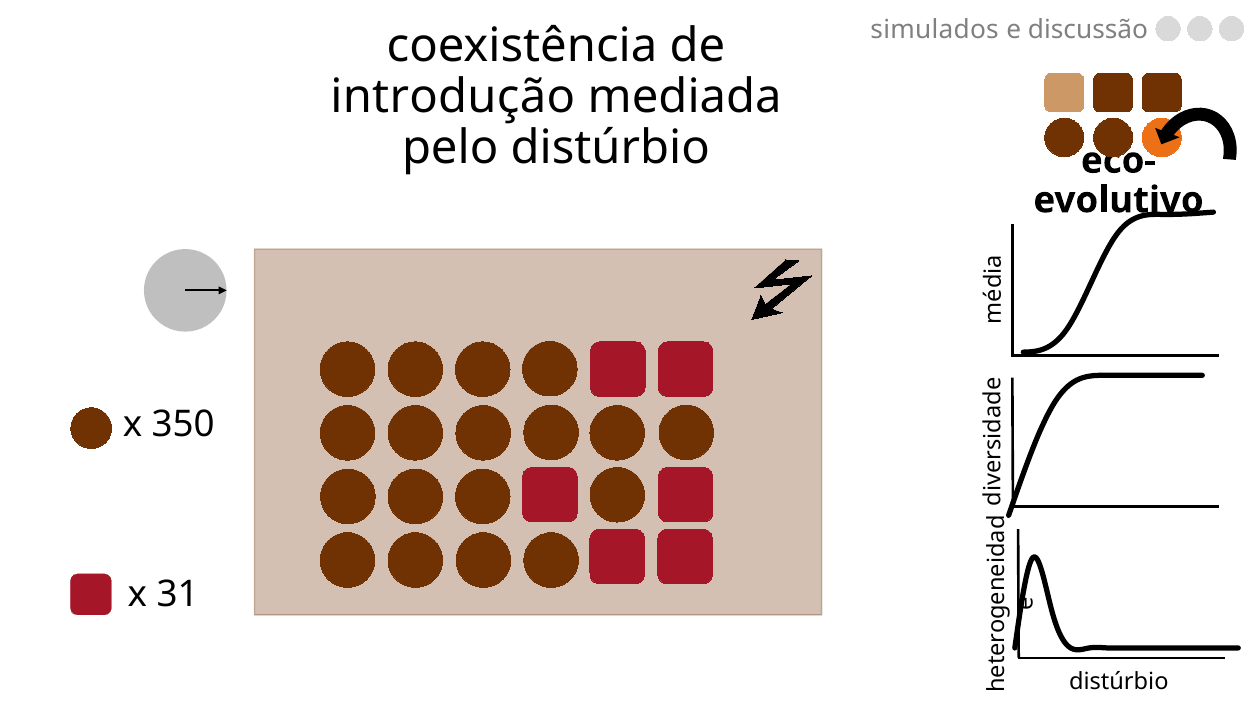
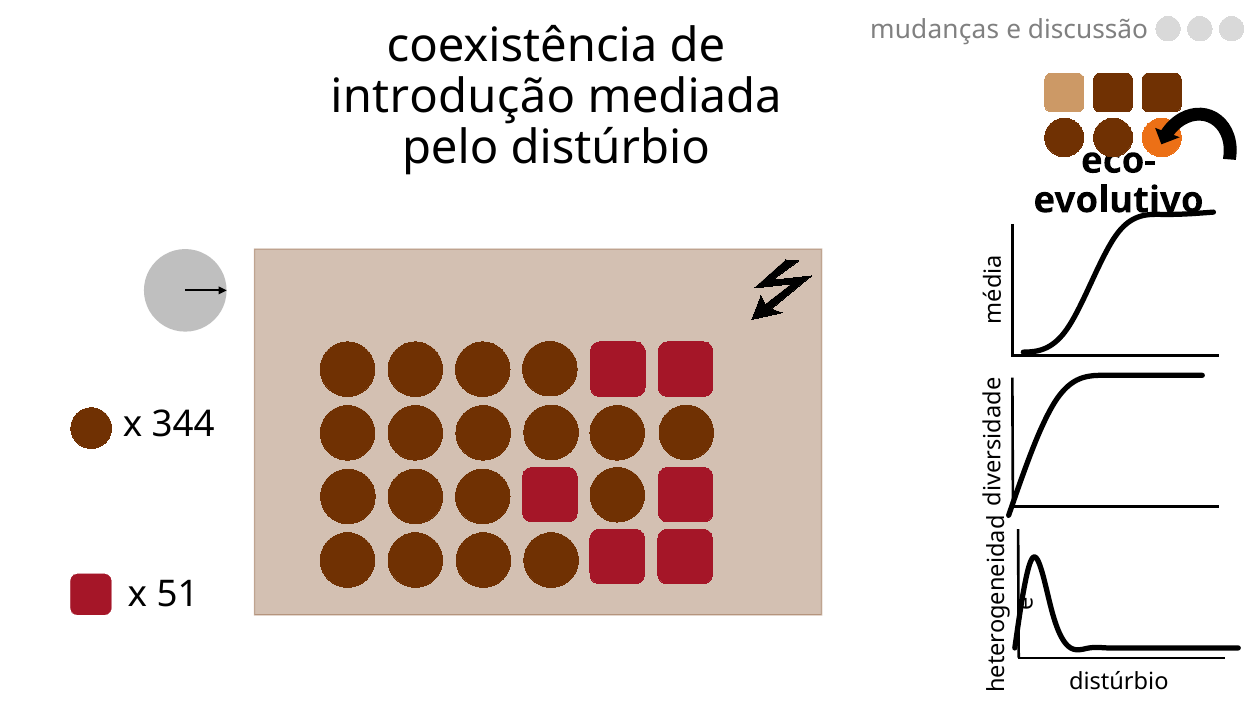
simulados: simulados -> mudanças
350: 350 -> 344
31: 31 -> 51
